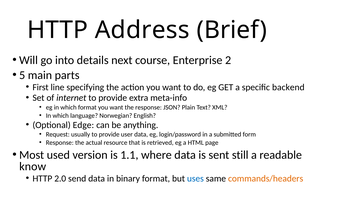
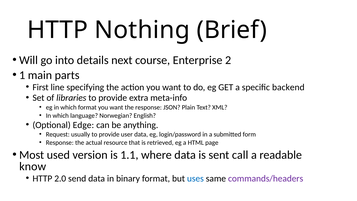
Address: Address -> Nothing
5: 5 -> 1
internet: internet -> libraries
still: still -> call
commands/headers colour: orange -> purple
